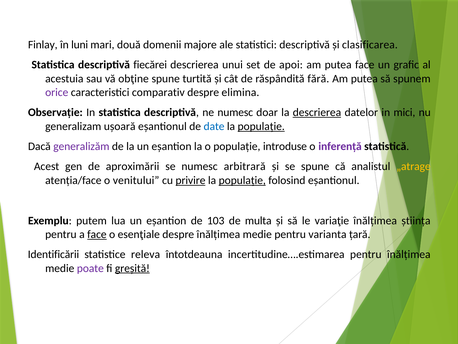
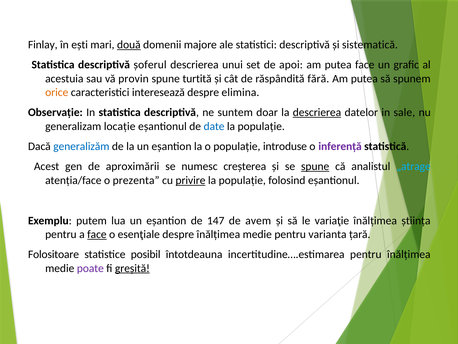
luni: luni -> ești
două underline: none -> present
clasificarea: clasificarea -> sistematică
fiecărei: fiecărei -> șoferul
obţine: obţine -> provin
orice colour: purple -> orange
comparativ: comparativ -> interesează
ne numesc: numesc -> suntem
mici: mici -> sale
ușoară: ușoară -> locație
populație at (261, 126) underline: present -> none
generalizăm colour: purple -> blue
arbitrară: arbitrară -> creșterea
spune at (315, 166) underline: none -> present
„atrage colour: yellow -> light blue
venitului: venitului -> prezenta
populație at (242, 180) underline: present -> none
103: 103 -> 147
multa: multa -> avem
Identificării: Identificării -> Folositoare
releva: releva -> posibil
